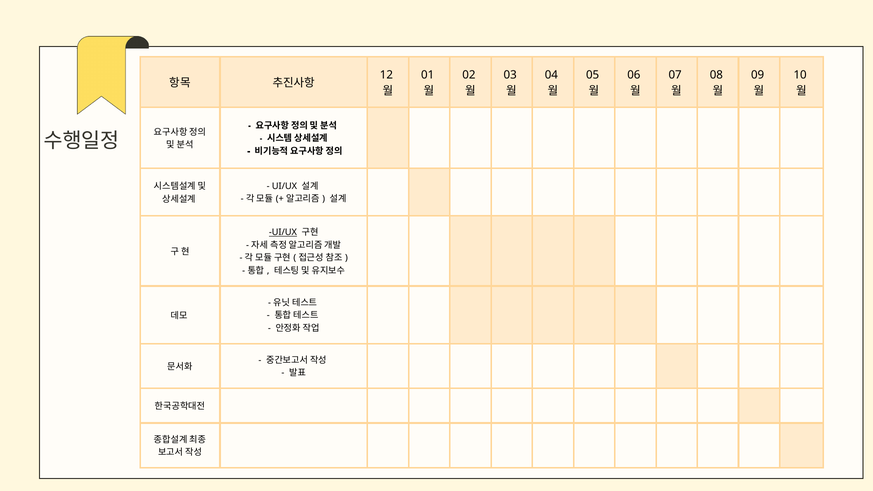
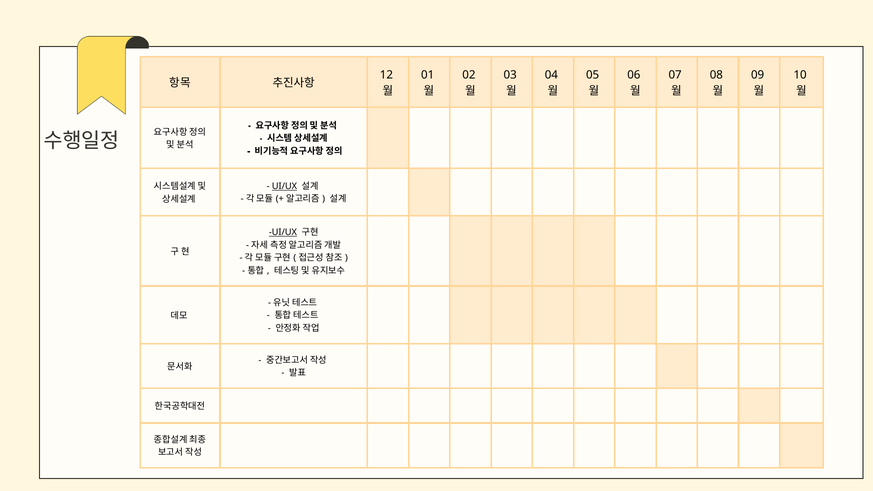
UI/UX at (284, 186) underline: none -> present
